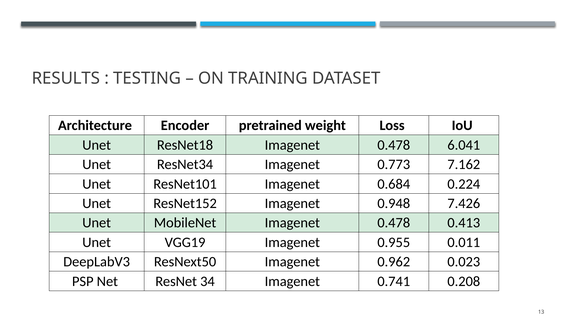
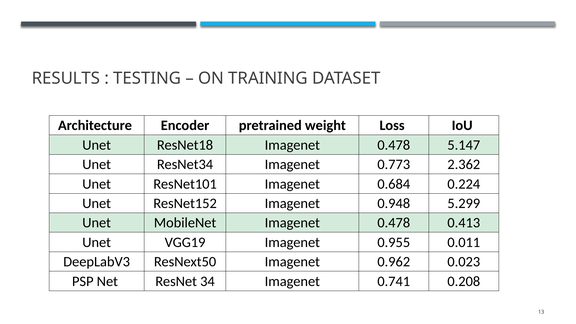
6.041: 6.041 -> 5.147
7.162: 7.162 -> 2.362
7.426: 7.426 -> 5.299
